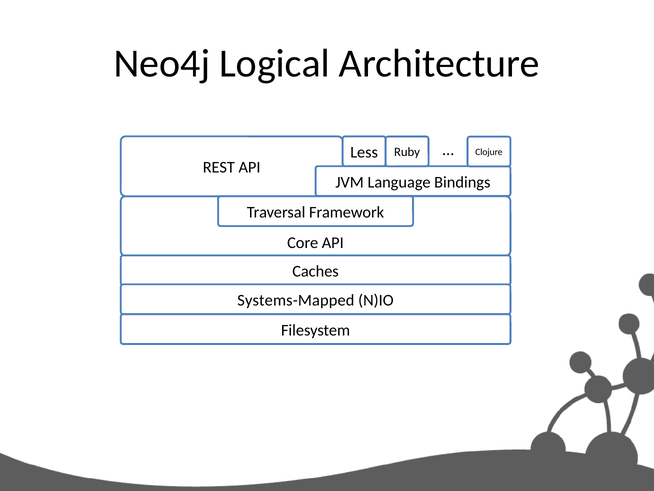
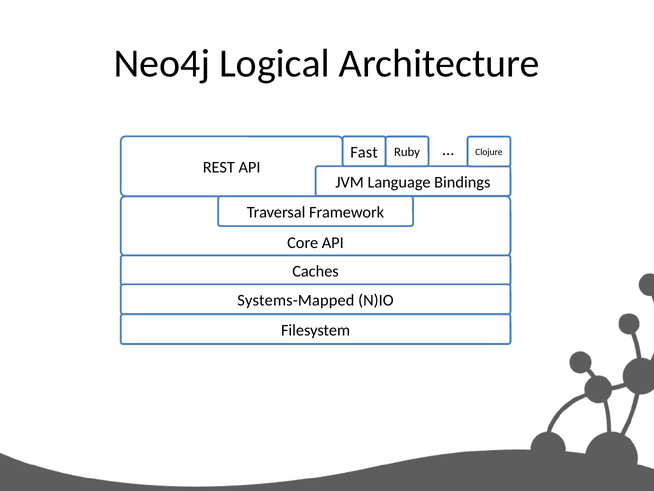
Less: Less -> Fast
